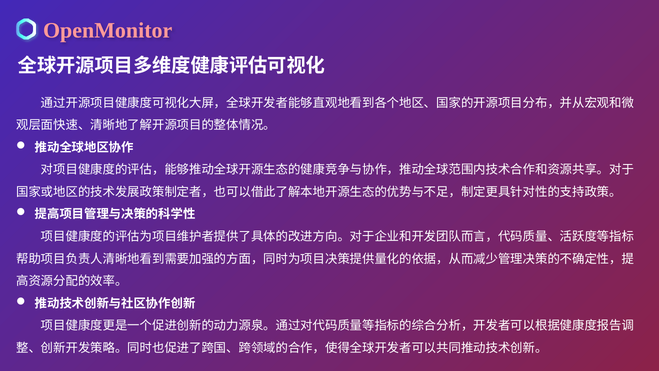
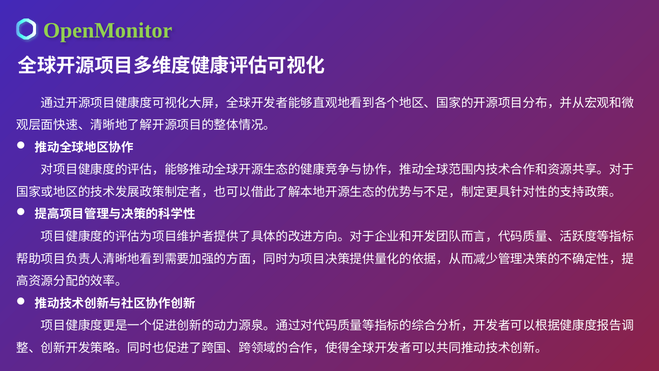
OpenMonitor colour: pink -> light green
